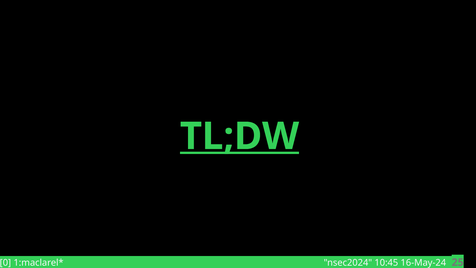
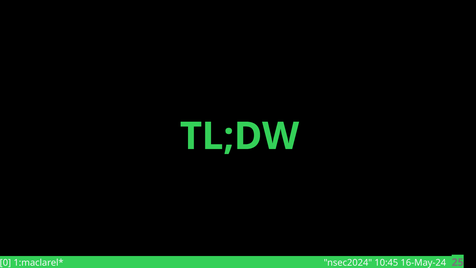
TL;DW underline: present -> none
